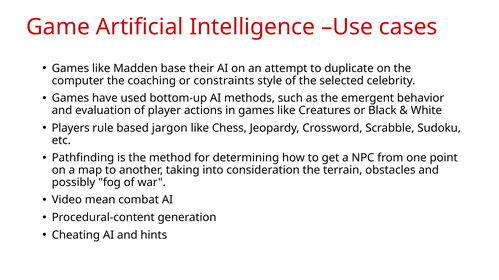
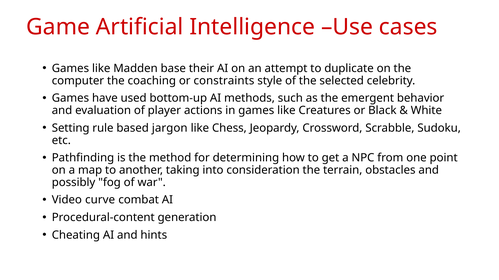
Players: Players -> Setting
mean: mean -> curve
